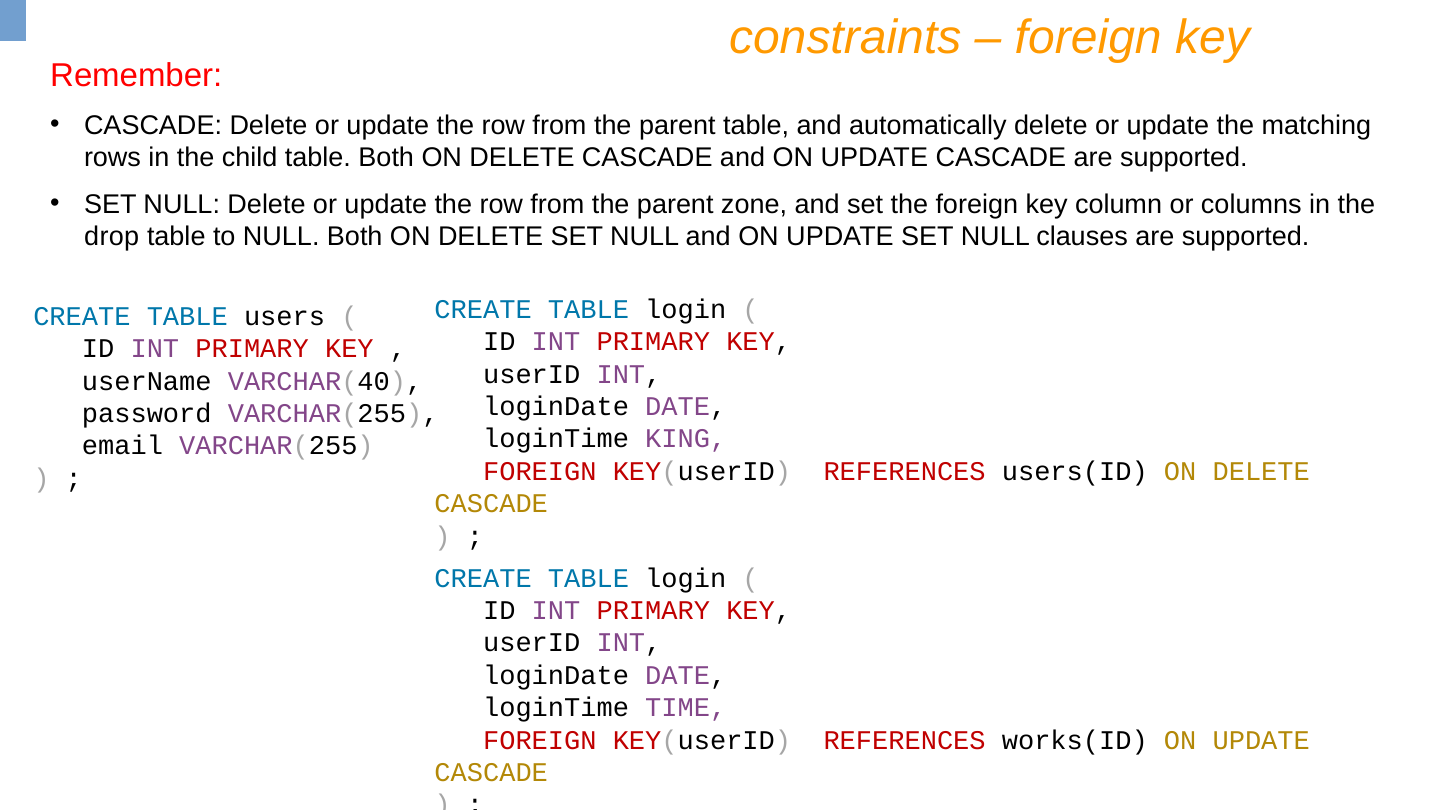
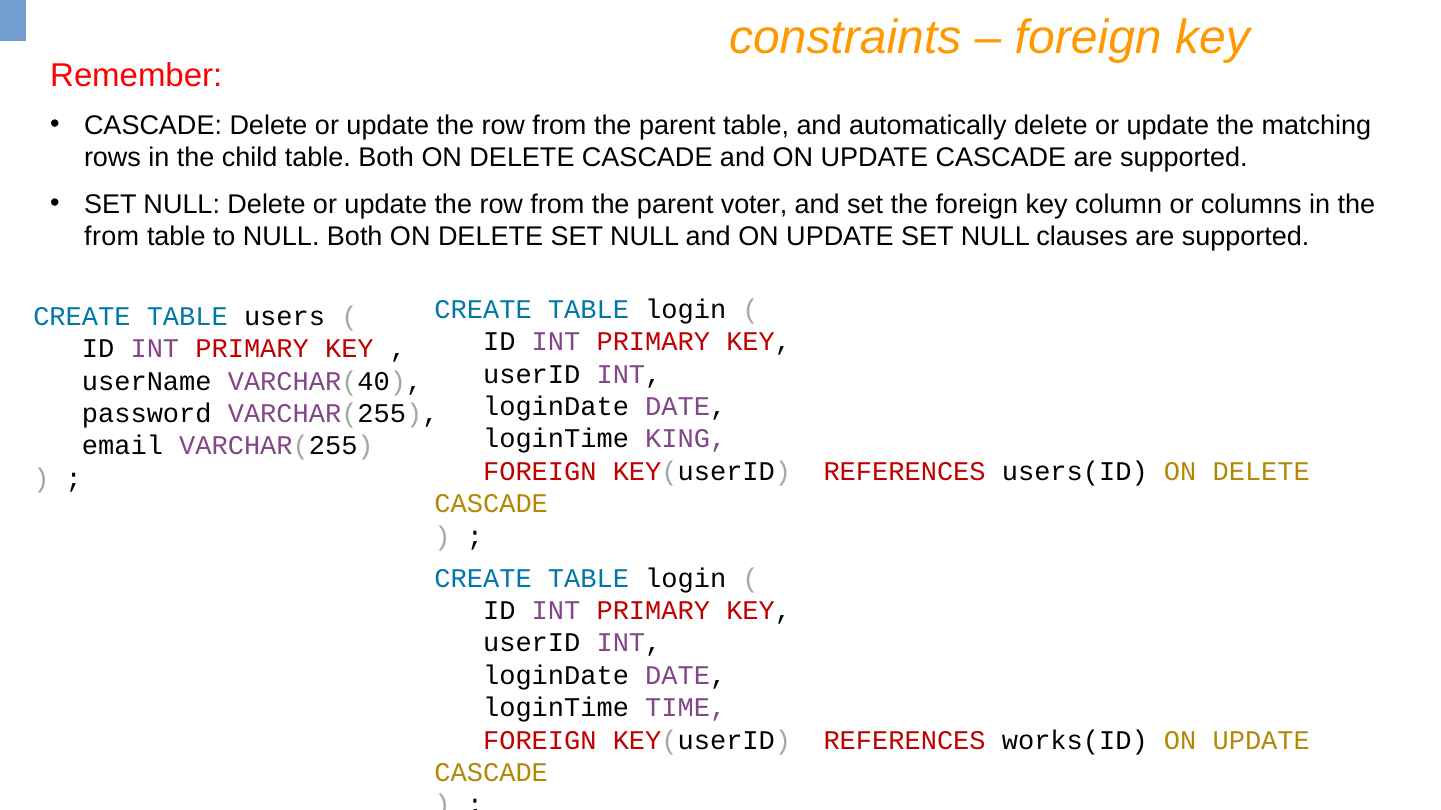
zone: zone -> voter
drop at (112, 237): drop -> from
